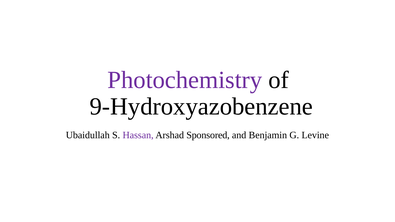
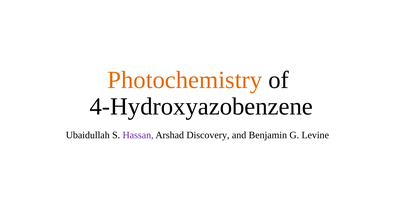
Photochemistry colour: purple -> orange
9-Hydroxyazobenzene: 9-Hydroxyazobenzene -> 4-Hydroxyazobenzene
Sponsored: Sponsored -> Discovery
